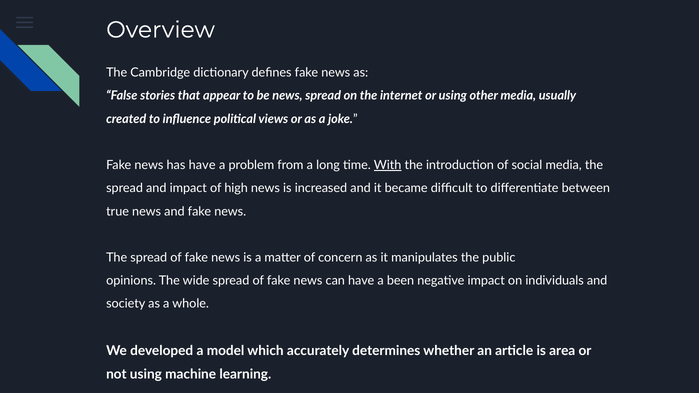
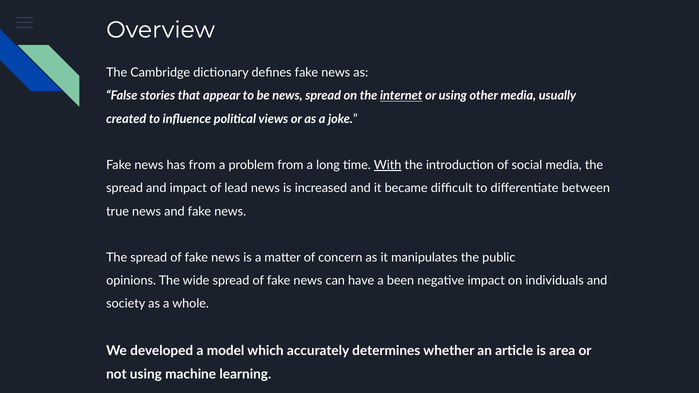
internet underline: none -> present
has have: have -> from
high: high -> lead
